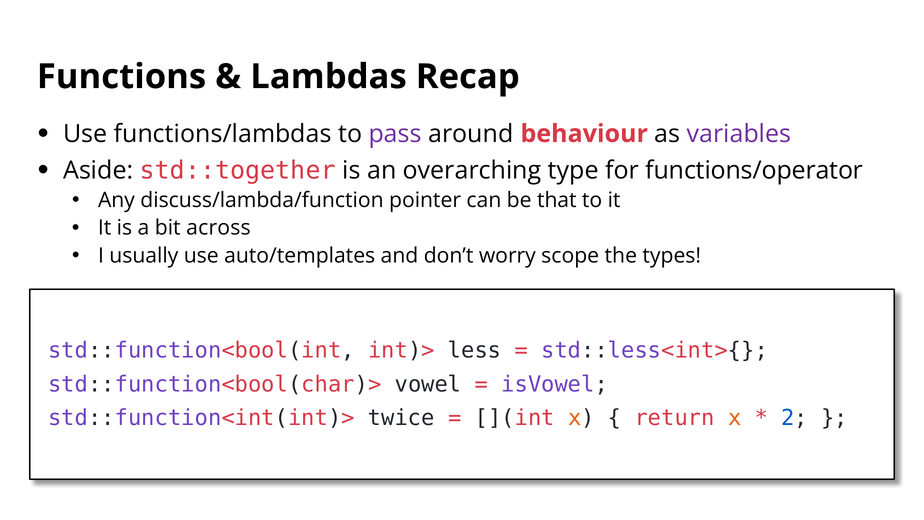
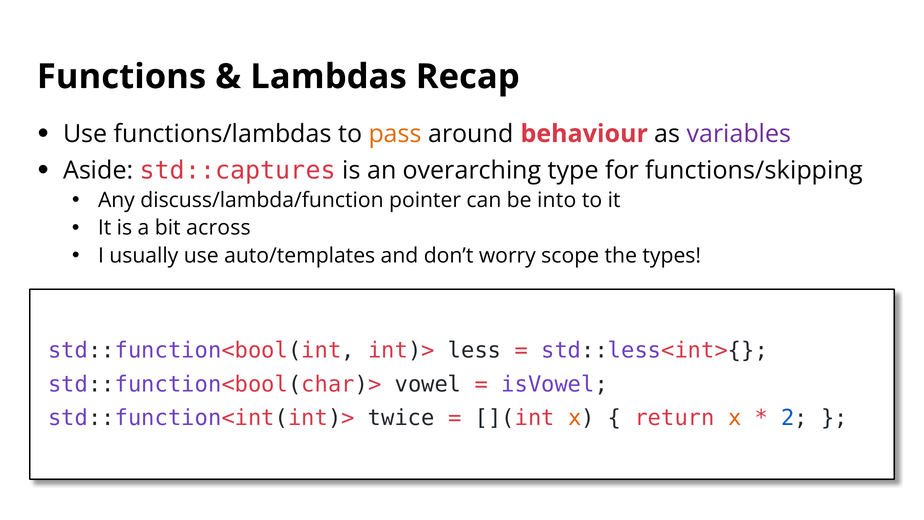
pass colour: purple -> orange
std::together: std::together -> std::captures
functions/operator: functions/operator -> functions/skipping
that: that -> into
